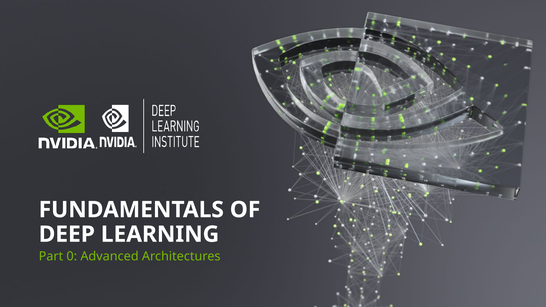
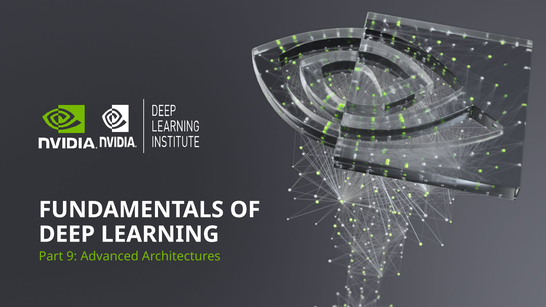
0: 0 -> 9
